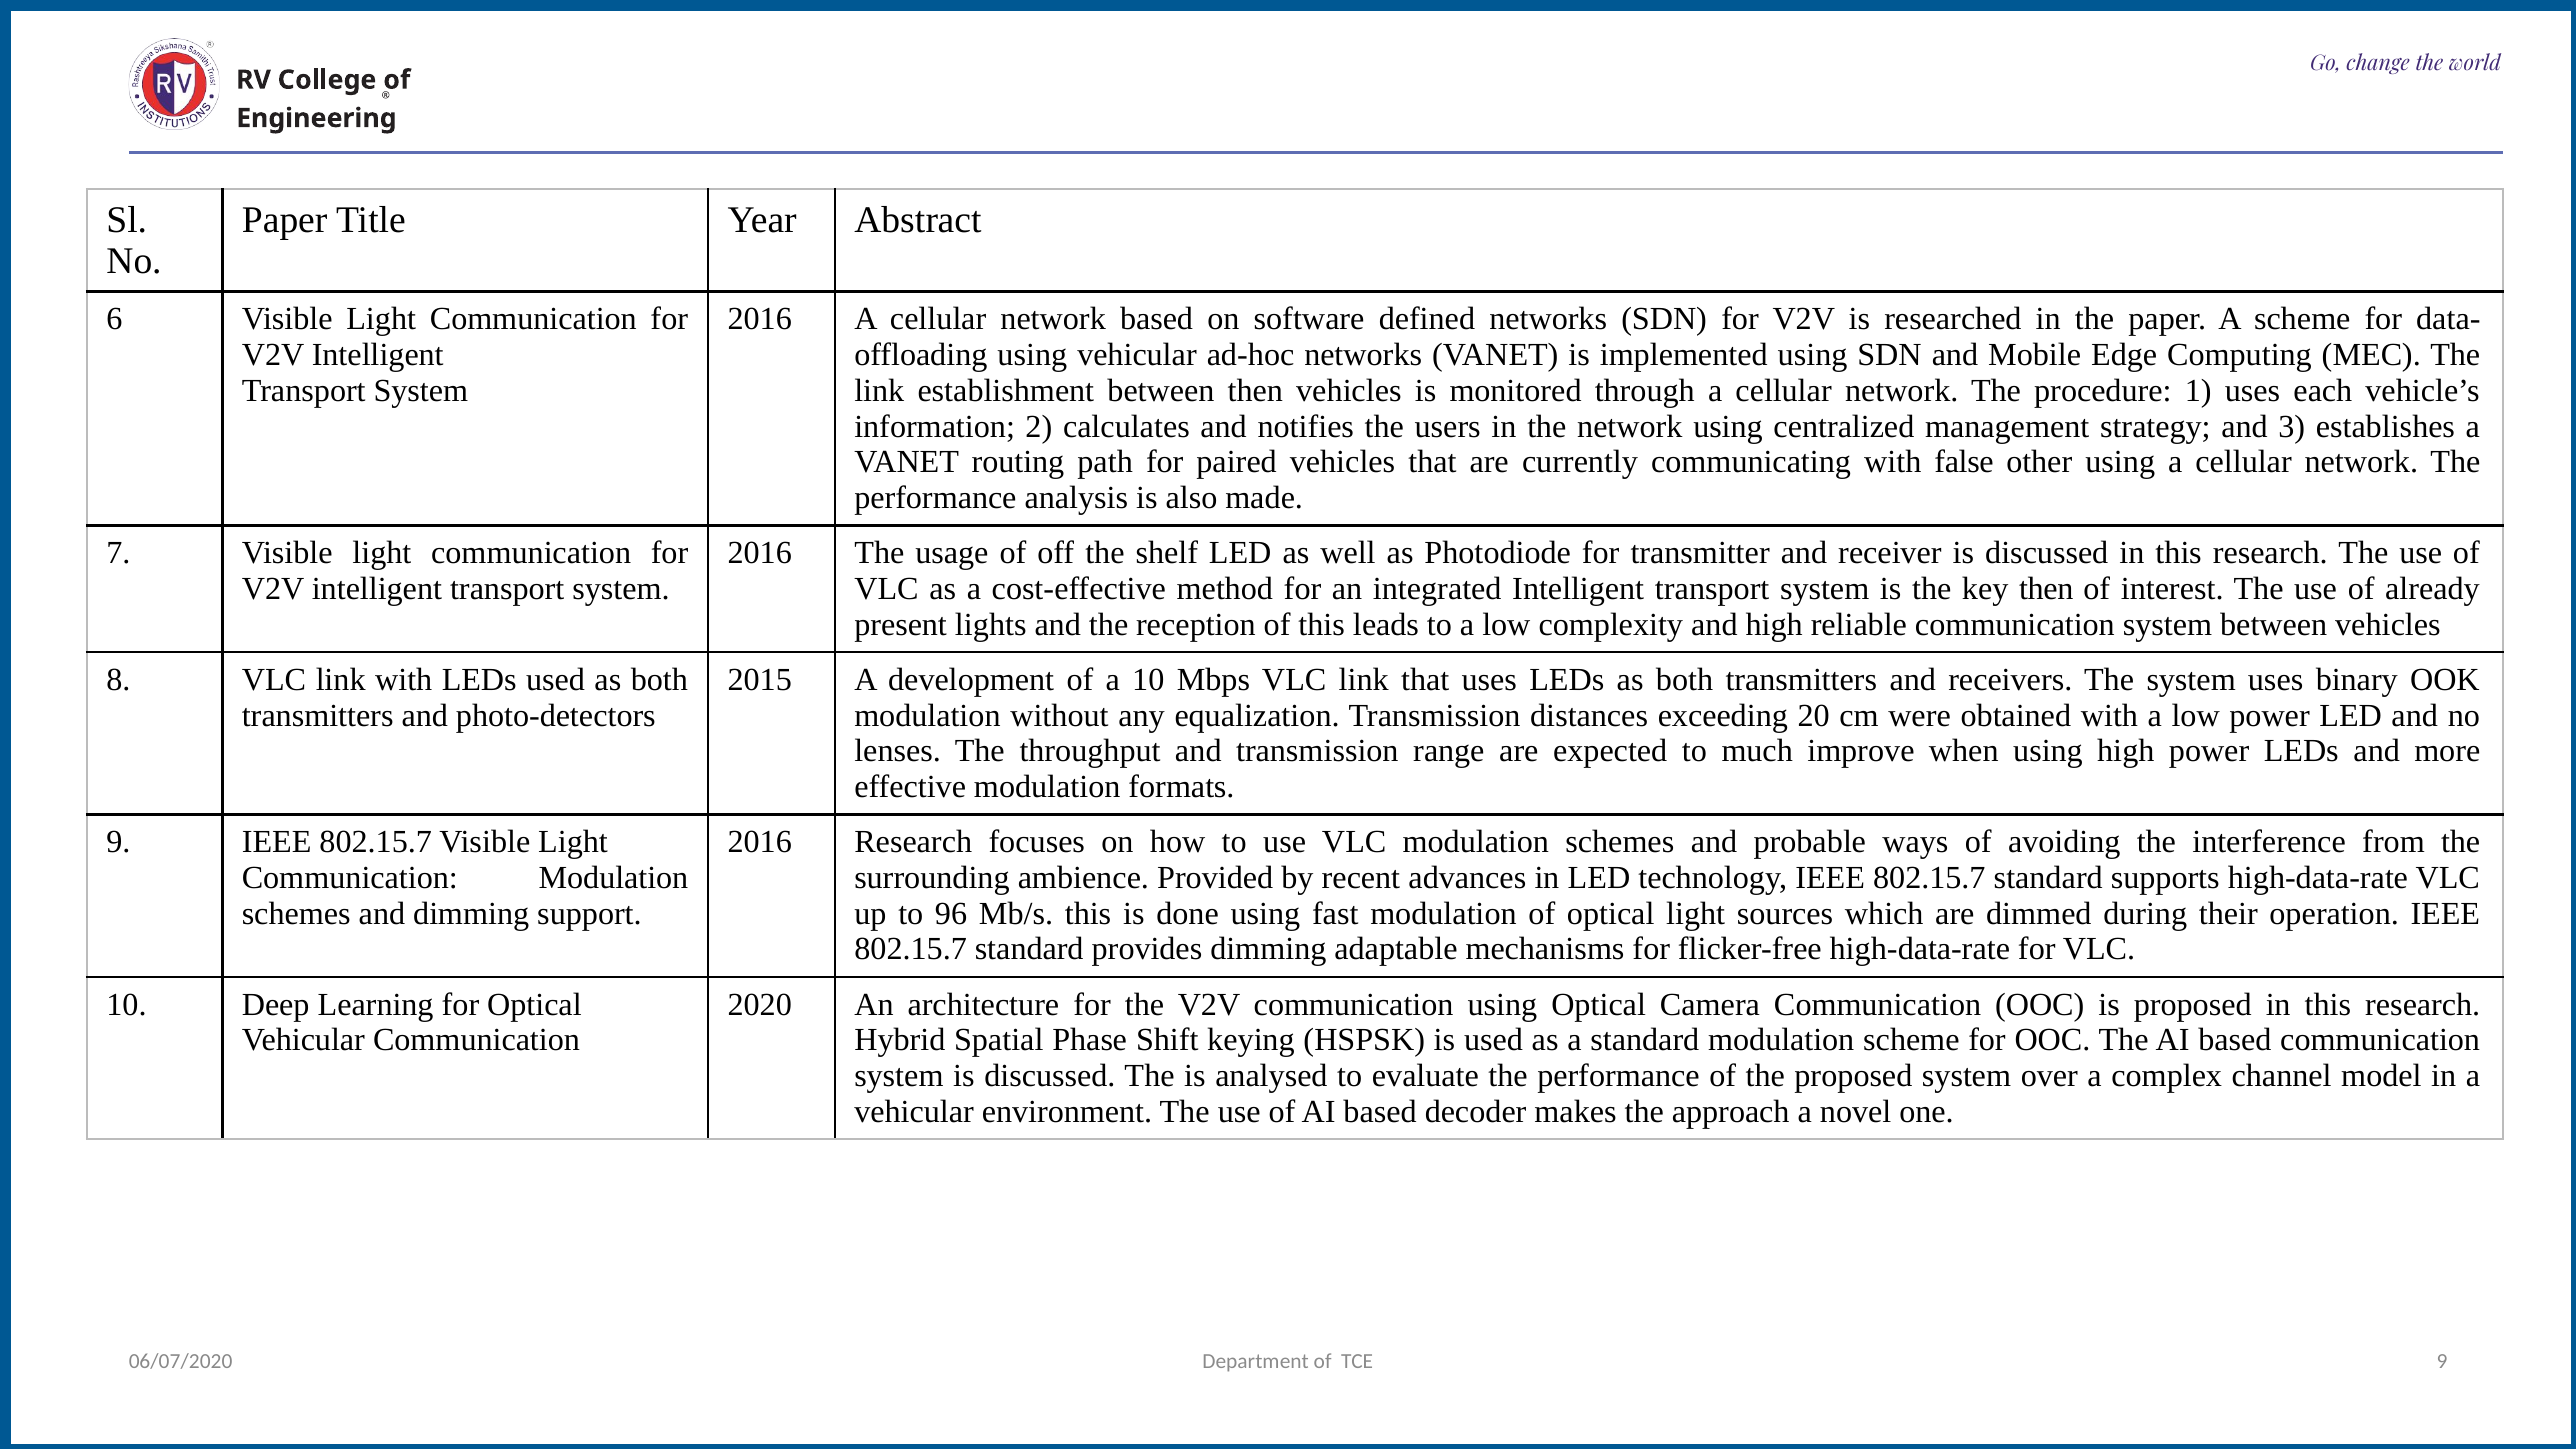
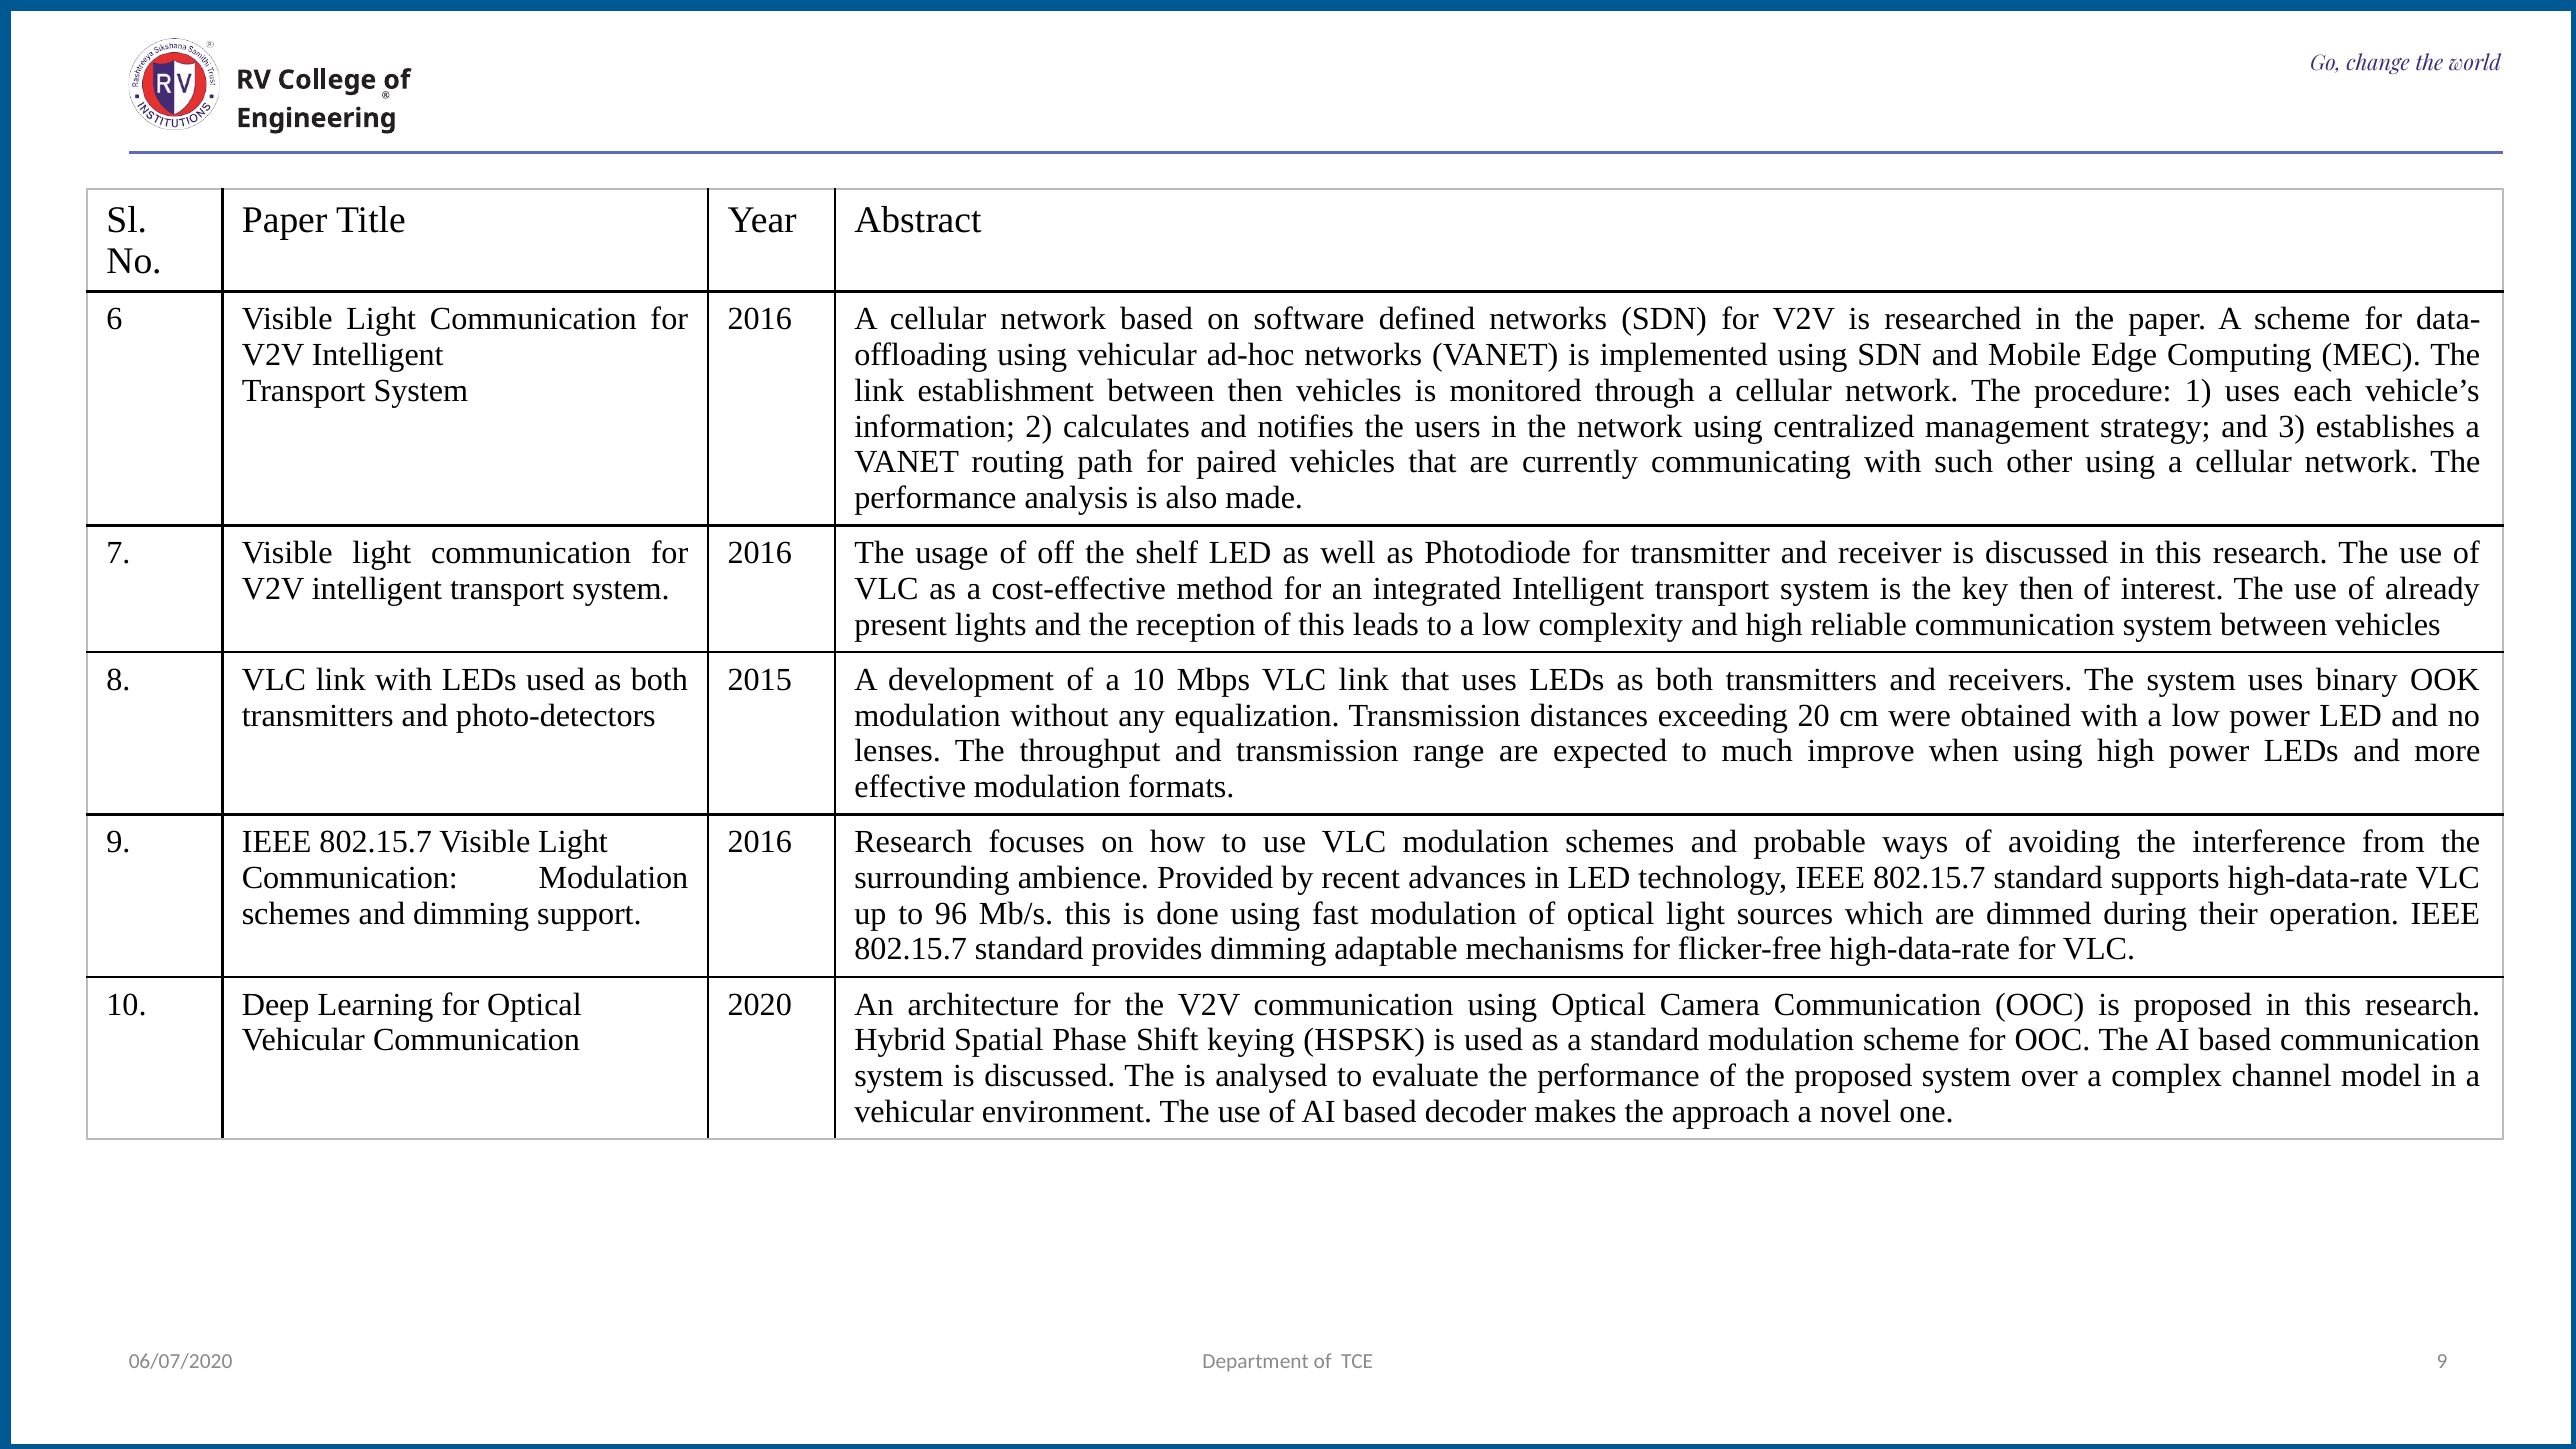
false: false -> such
